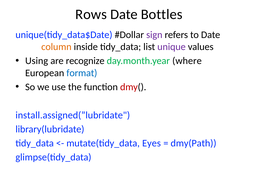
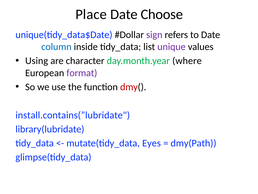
Rows: Rows -> Place
Bottles: Bottles -> Choose
column colour: orange -> blue
recognize: recognize -> character
format colour: blue -> purple
install.assigned(”lubridate: install.assigned(”lubridate -> install.contains(”lubridate
